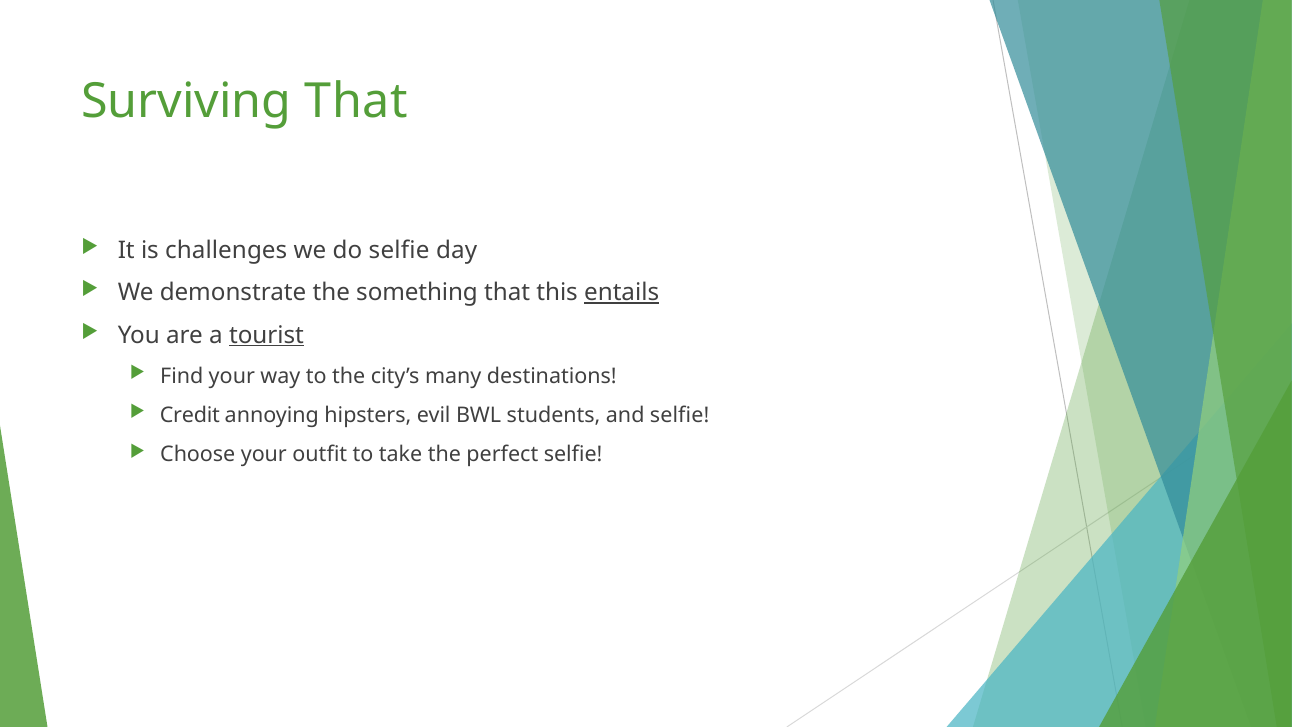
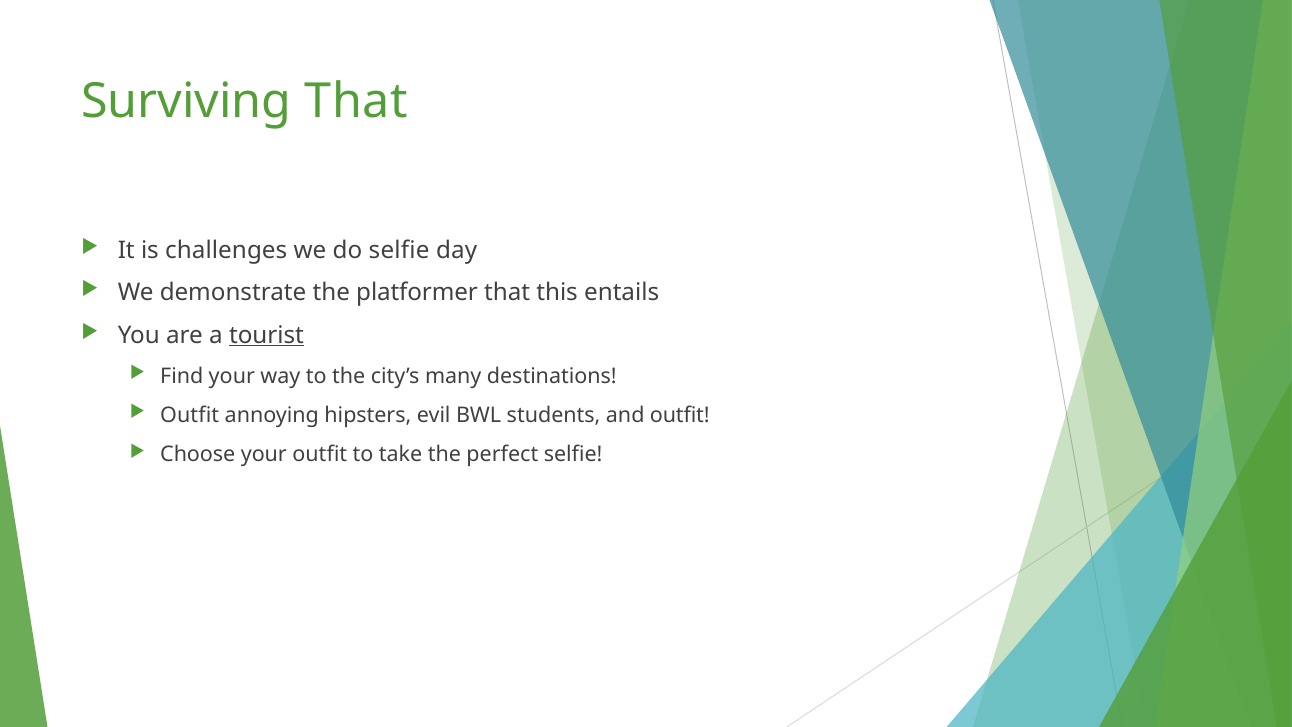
something: something -> platformer
entails underline: present -> none
Credit at (190, 415): Credit -> Outfit
and selfie: selfie -> outfit
